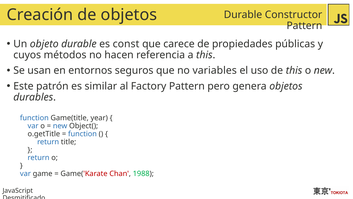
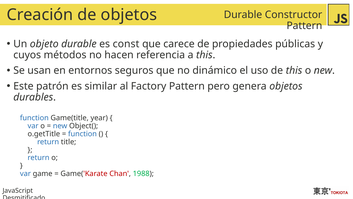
variables: variables -> dinámico
